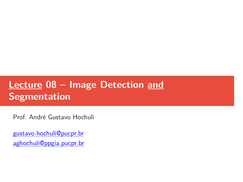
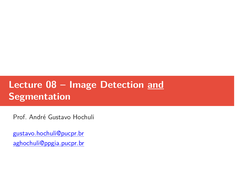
Lecture underline: present -> none
